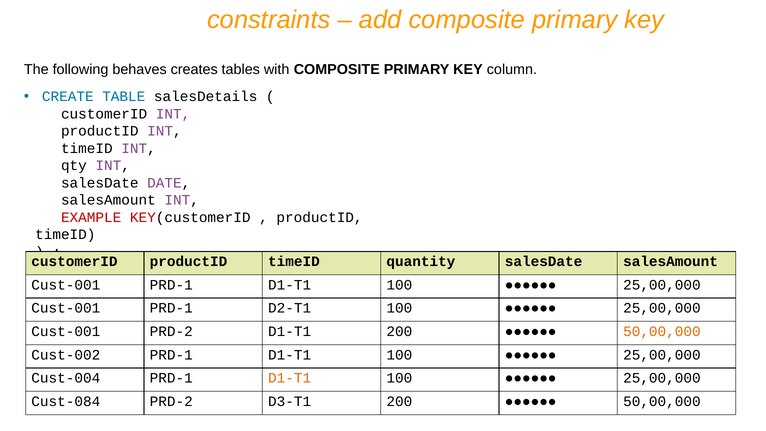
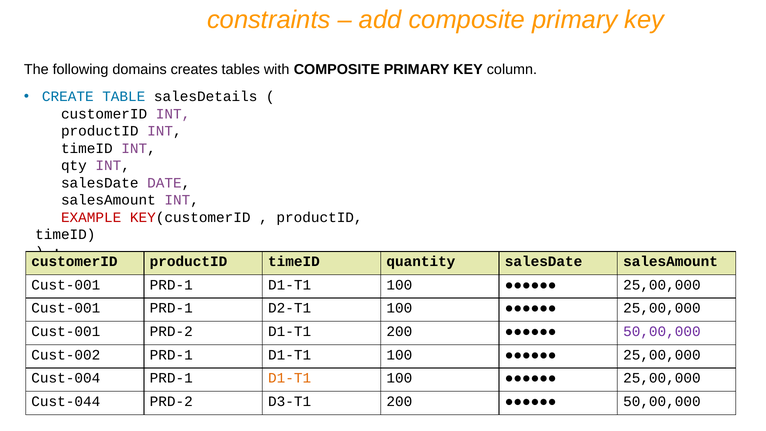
behaves: behaves -> domains
50,00,000 at (662, 331) colour: orange -> purple
Cust-084: Cust-084 -> Cust-044
